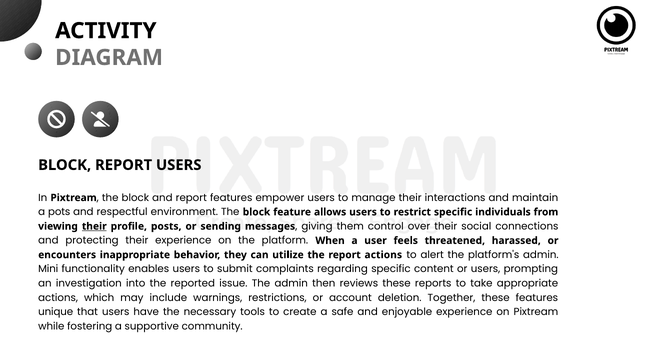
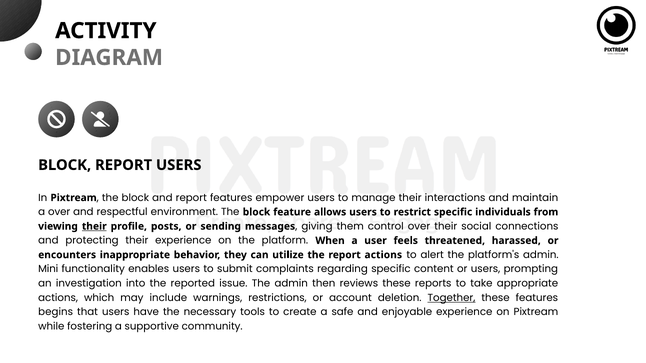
a pots: pots -> over
Together underline: none -> present
unique: unique -> begins
